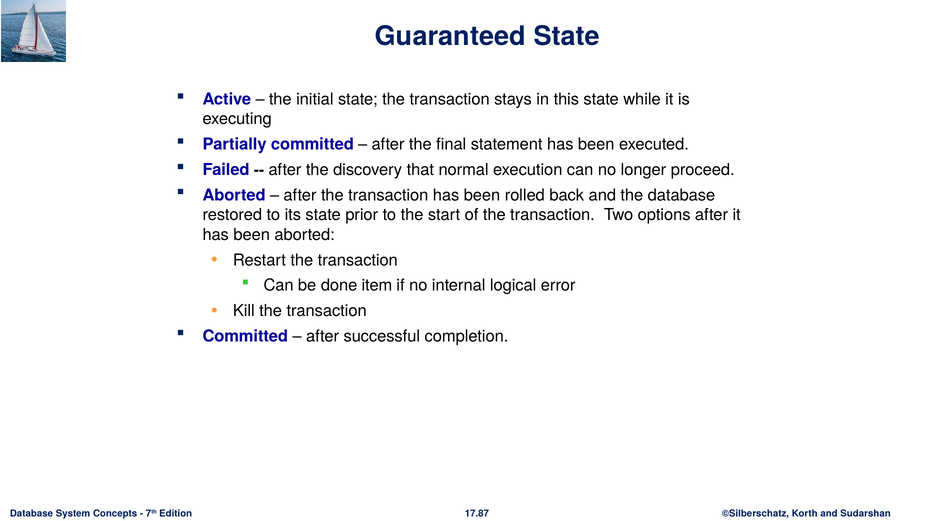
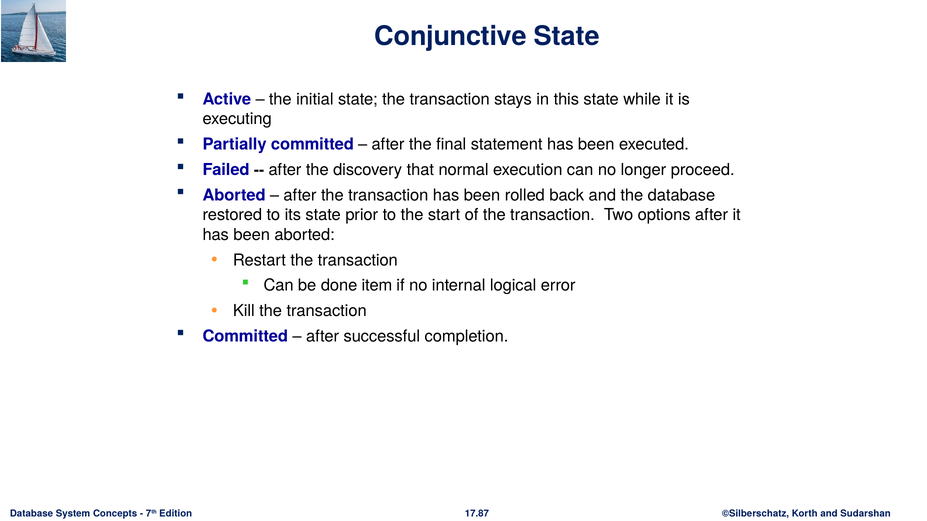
Guaranteed: Guaranteed -> Conjunctive
